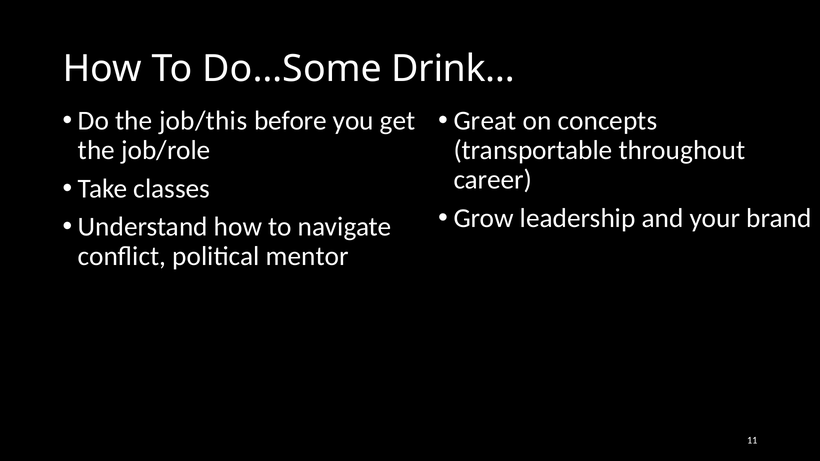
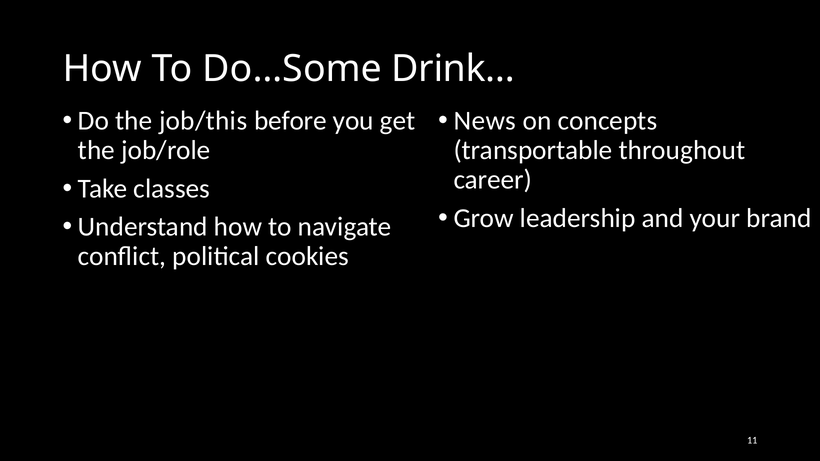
Great: Great -> News
mentor: mentor -> cookies
